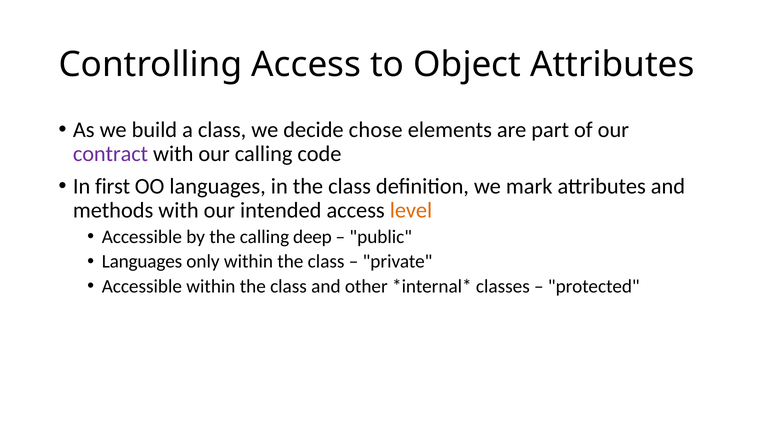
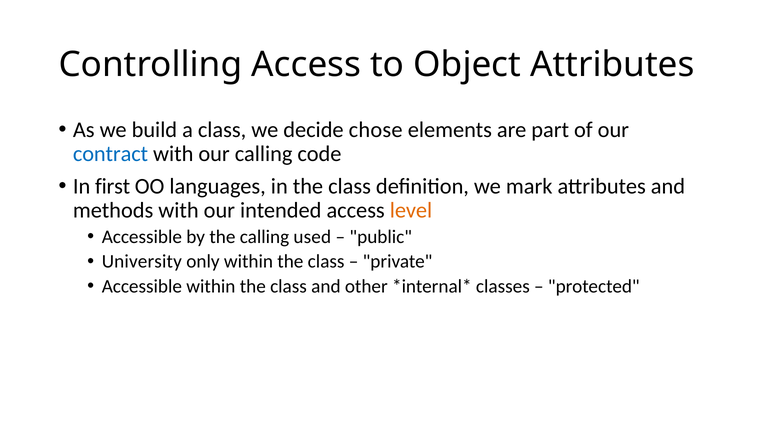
contract colour: purple -> blue
deep: deep -> used
Languages at (142, 262): Languages -> University
